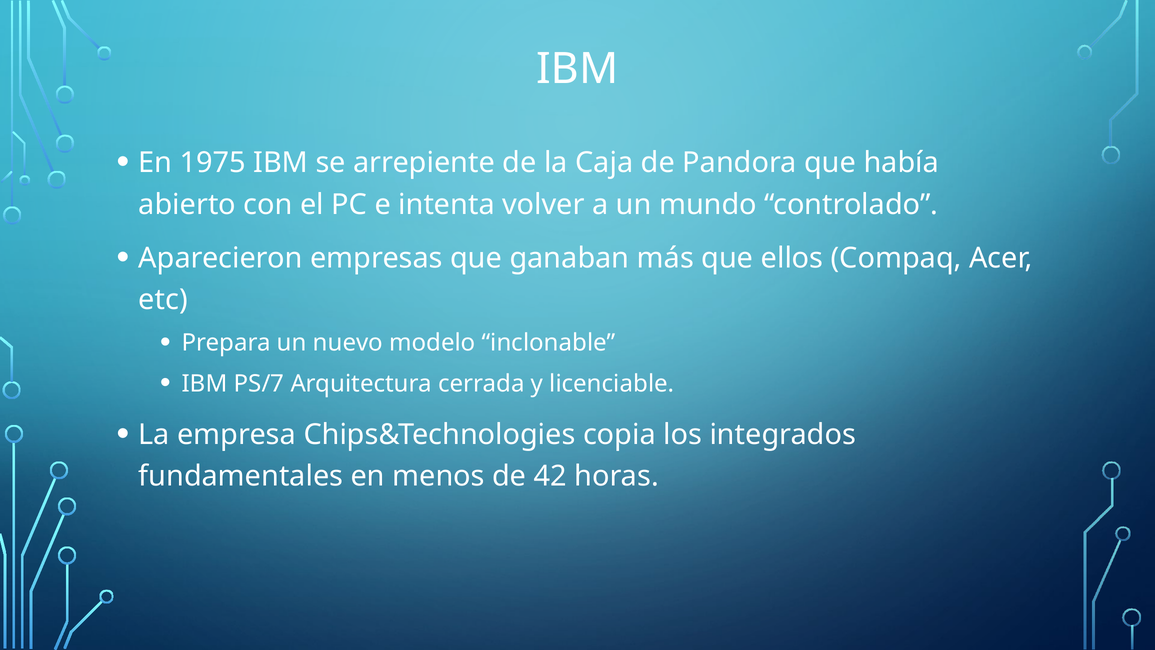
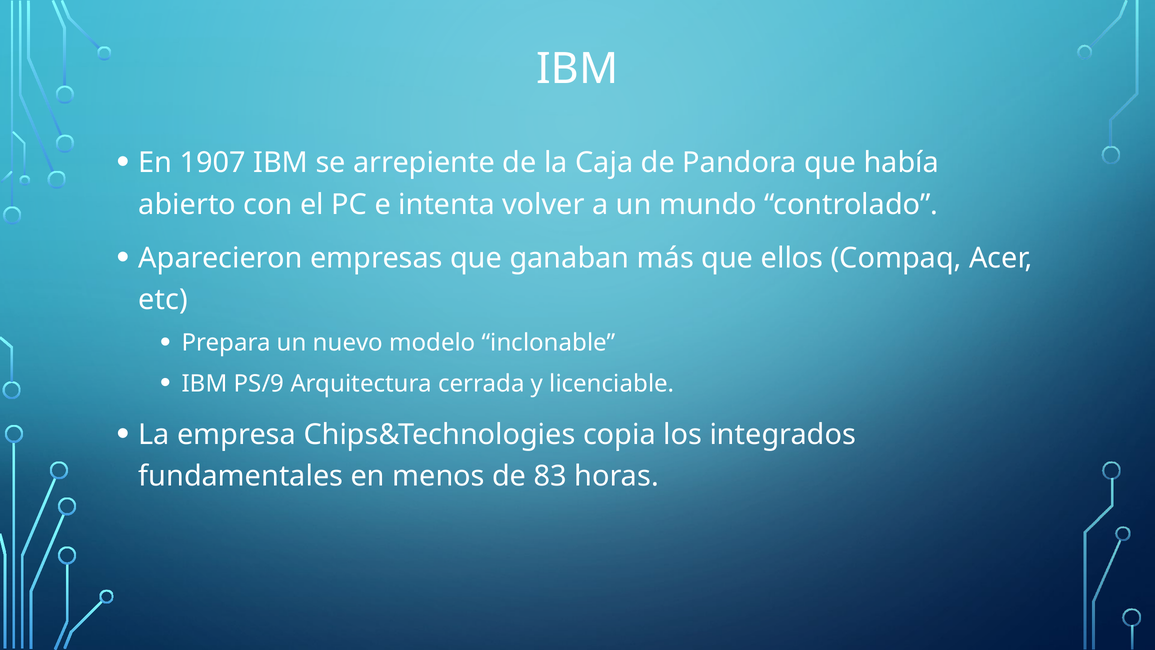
1975: 1975 -> 1907
PS/7: PS/7 -> PS/9
42: 42 -> 83
